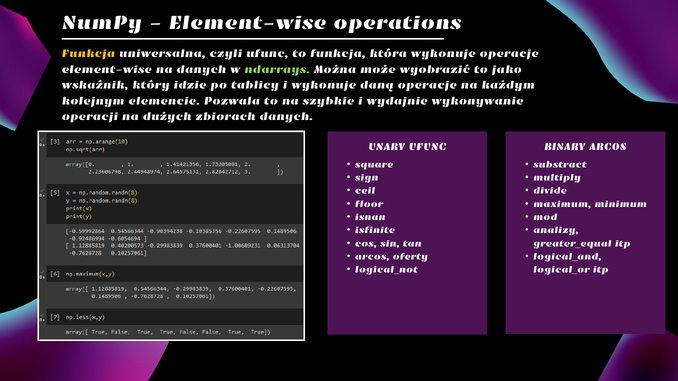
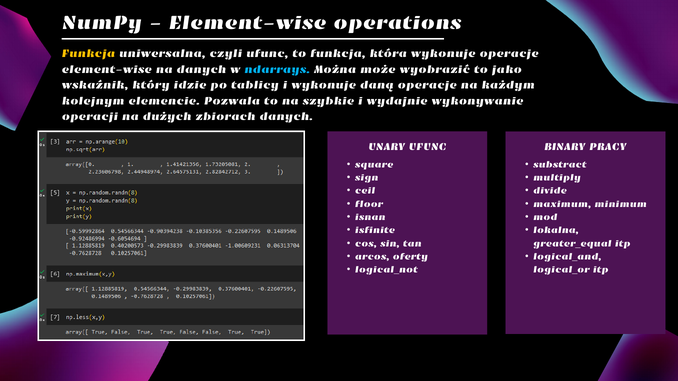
ndarrays colour: light green -> light blue
BINARY ARCOS: ARCOS -> PRACY
analizy: analizy -> lokalna
